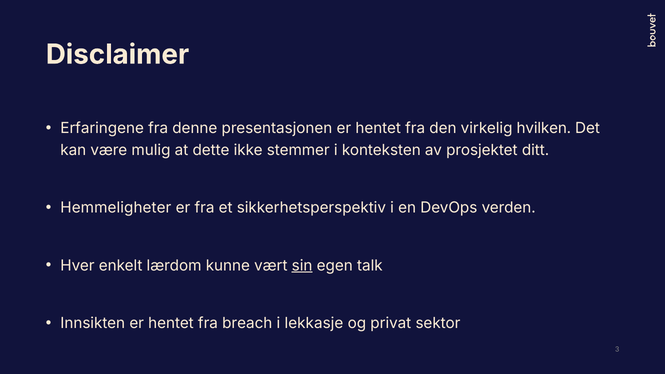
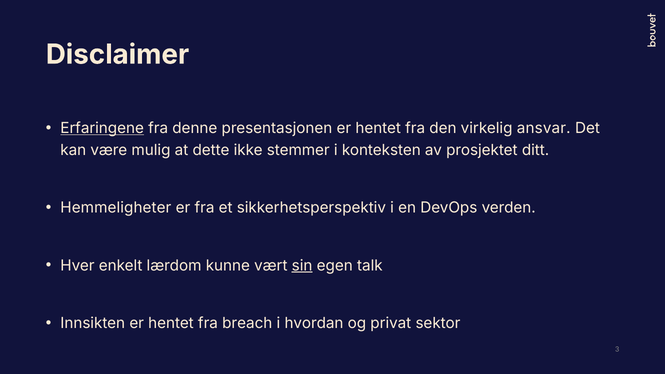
Erfaringene underline: none -> present
hvilken: hvilken -> ansvar
lekkasje: lekkasje -> hvordan
